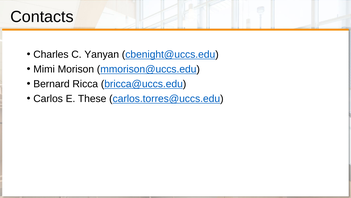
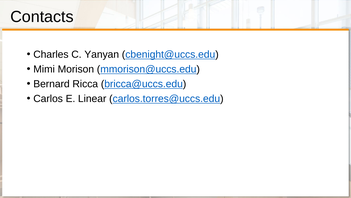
These: These -> Linear
